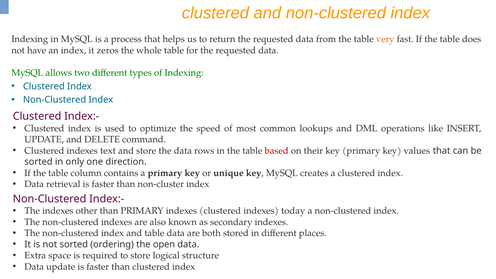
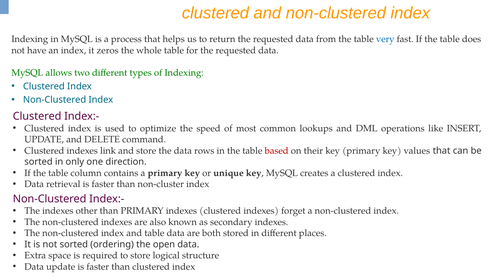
very colour: orange -> blue
text: text -> link
today: today -> forget
